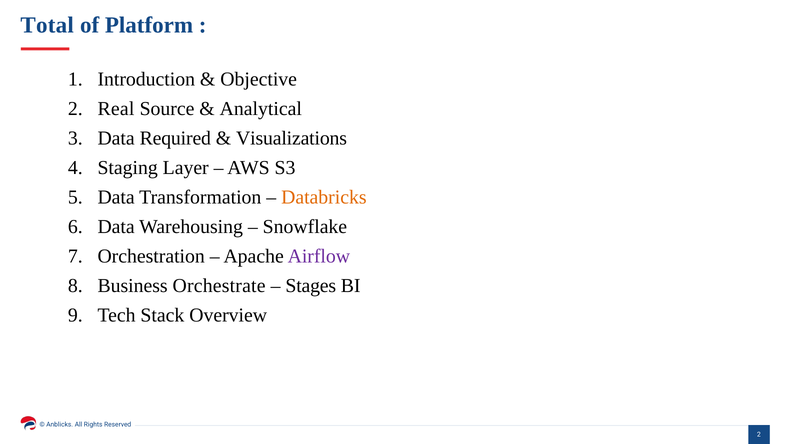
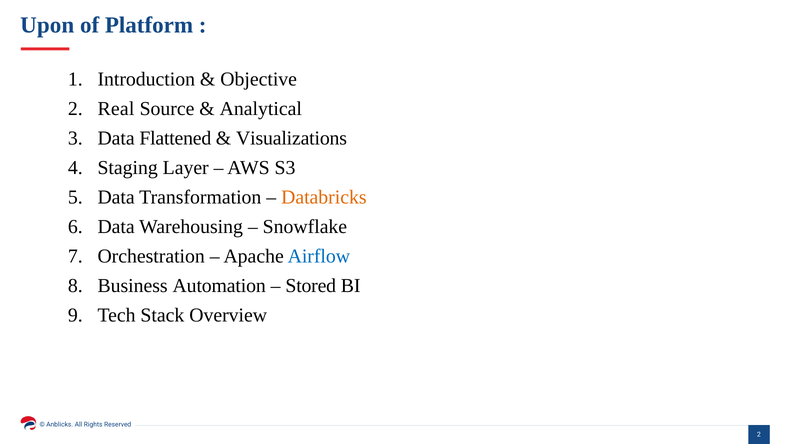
Total: Total -> Upon
Required: Required -> Flattened
Airflow colour: purple -> blue
Orchestrate: Orchestrate -> Automation
Stages: Stages -> Stored
